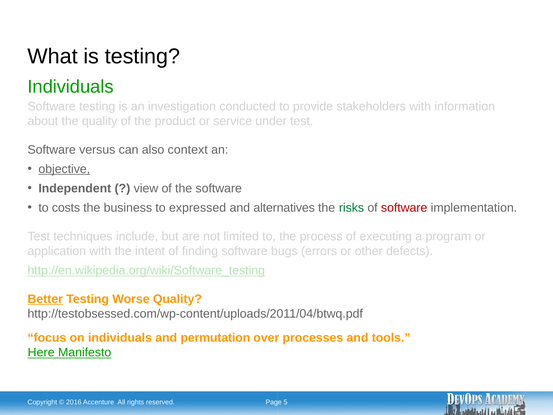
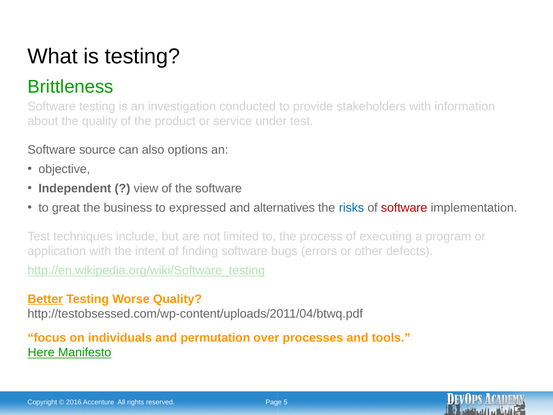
Individuals at (71, 87): Individuals -> Brittleness
versus: versus -> source
context: context -> options
objective underline: present -> none
costs: costs -> great
risks colour: green -> blue
